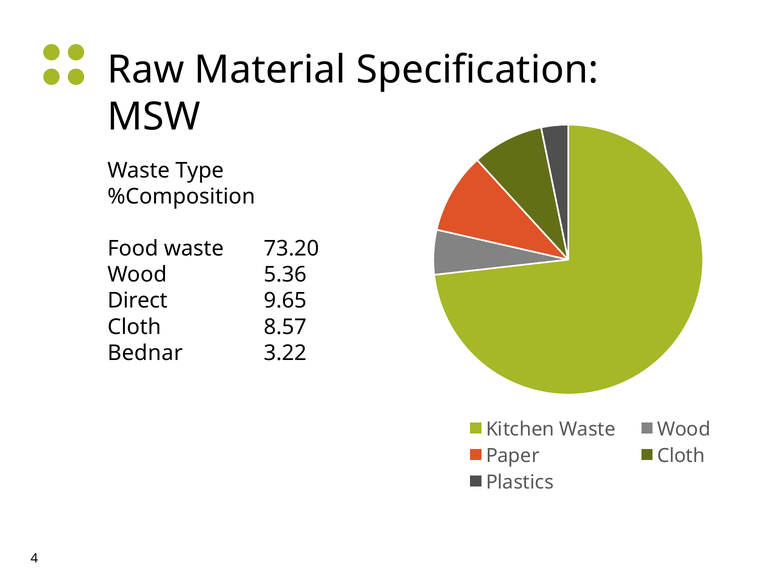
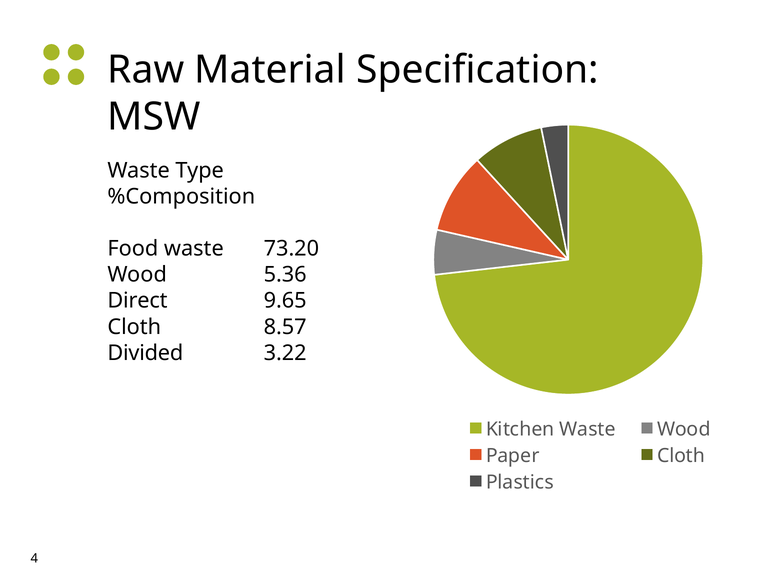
Bednar: Bednar -> Divided
